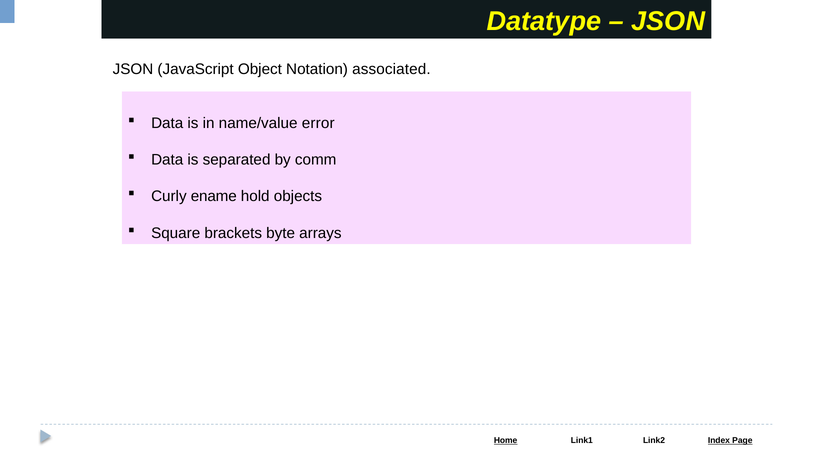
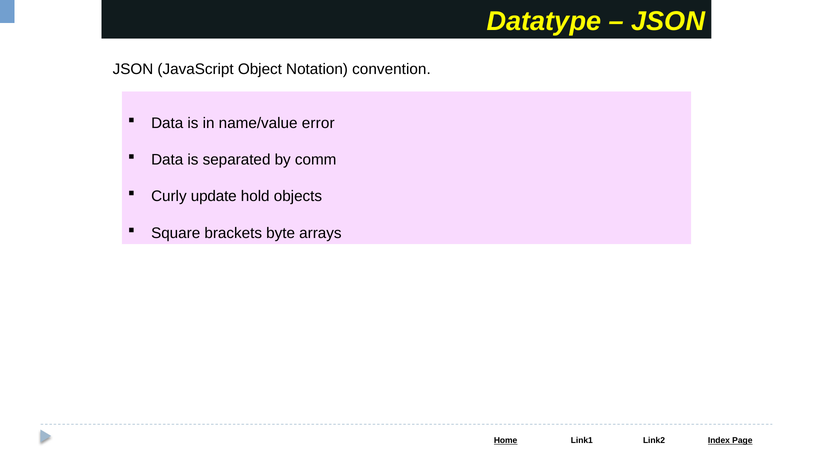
associated: associated -> convention
ename: ename -> update
